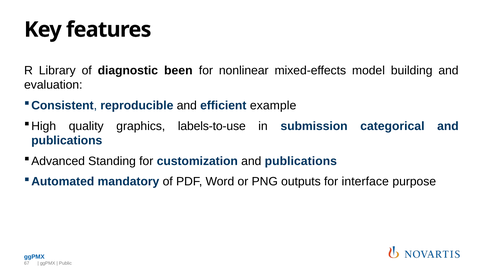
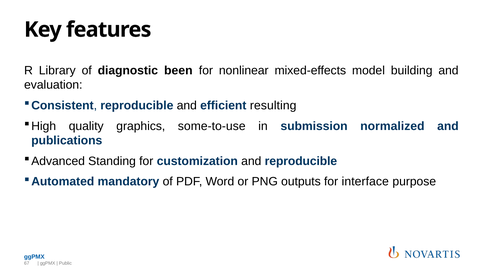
example: example -> resulting
labels-to-use: labels-to-use -> some-to-use
categorical: categorical -> normalized
customization and publications: publications -> reproducible
